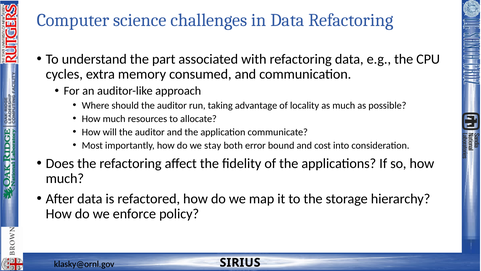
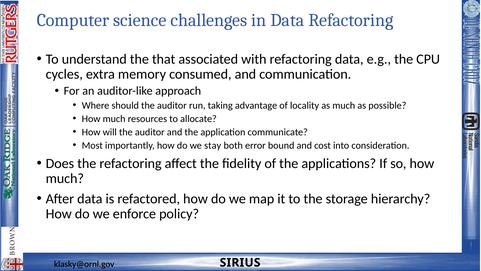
part: part -> that
